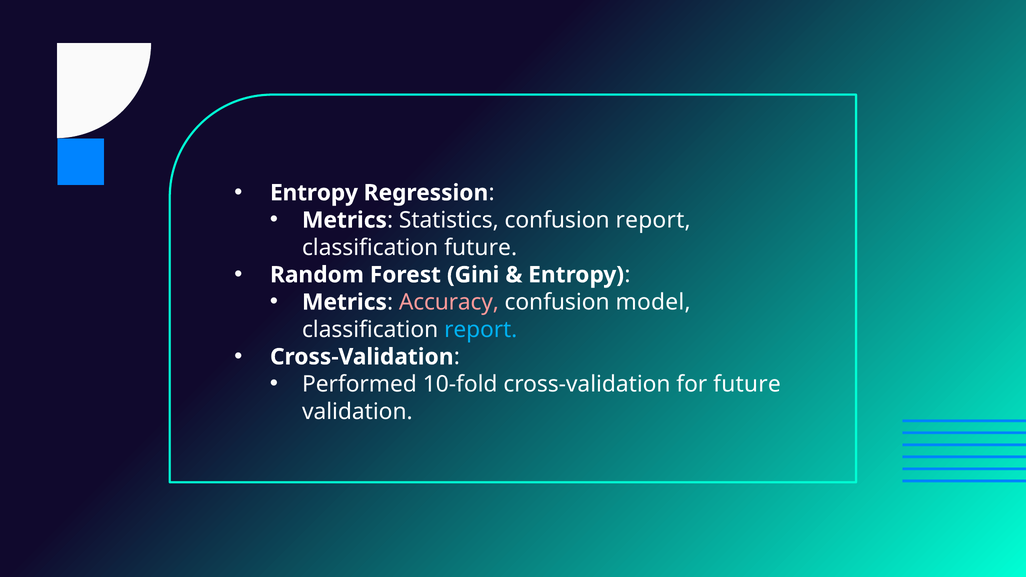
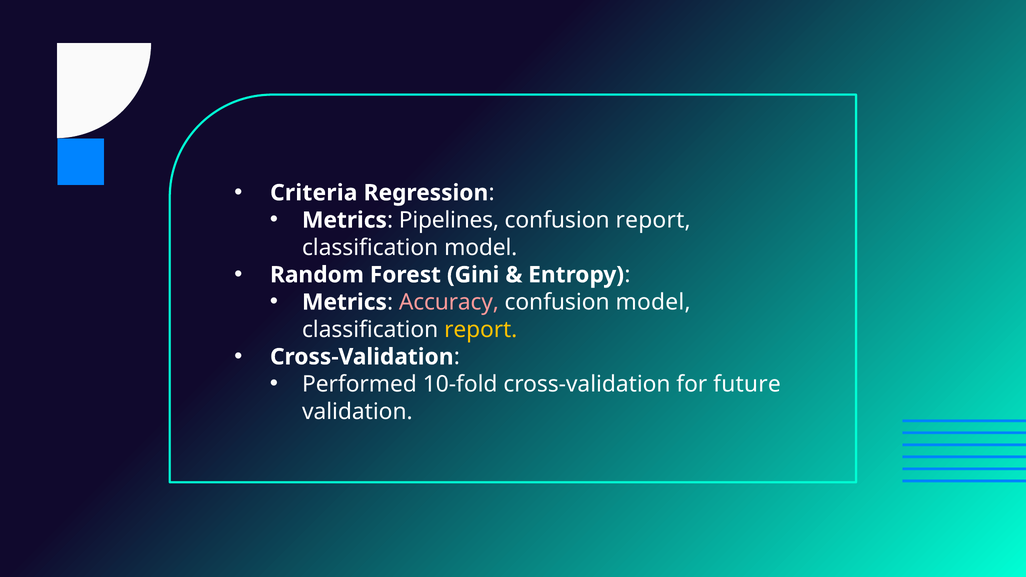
Entropy at (314, 193): Entropy -> Criteria
Statistics: Statistics -> Pipelines
classification future: future -> model
report at (481, 330) colour: light blue -> yellow
